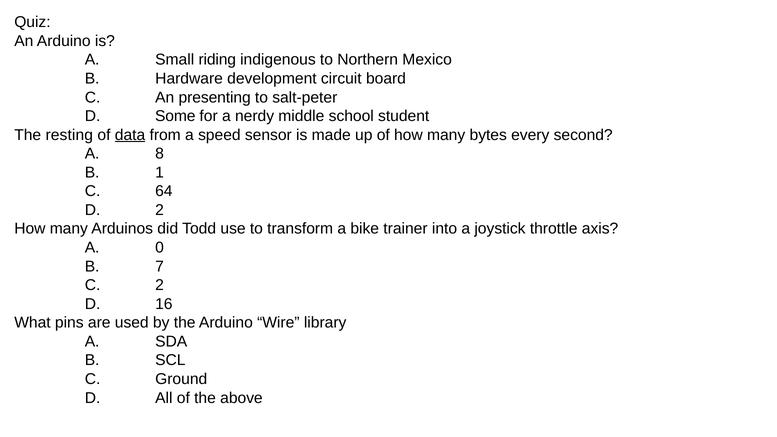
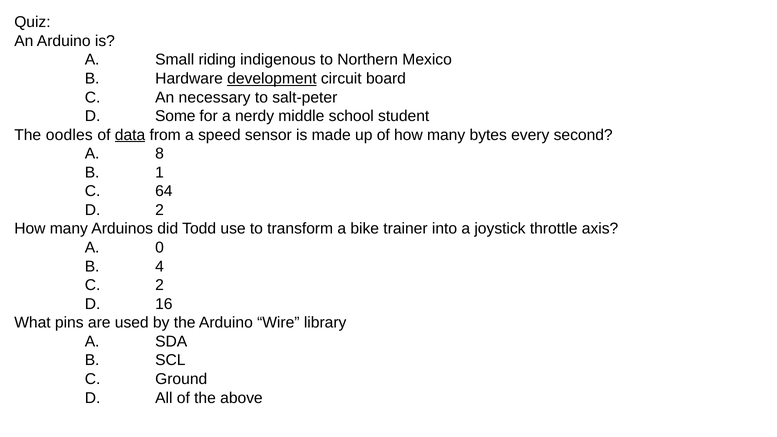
development underline: none -> present
presenting: presenting -> necessary
resting: resting -> oodles
7: 7 -> 4
